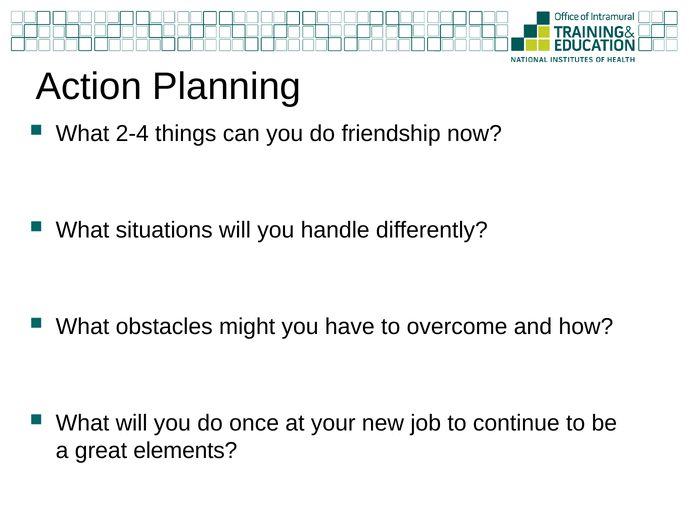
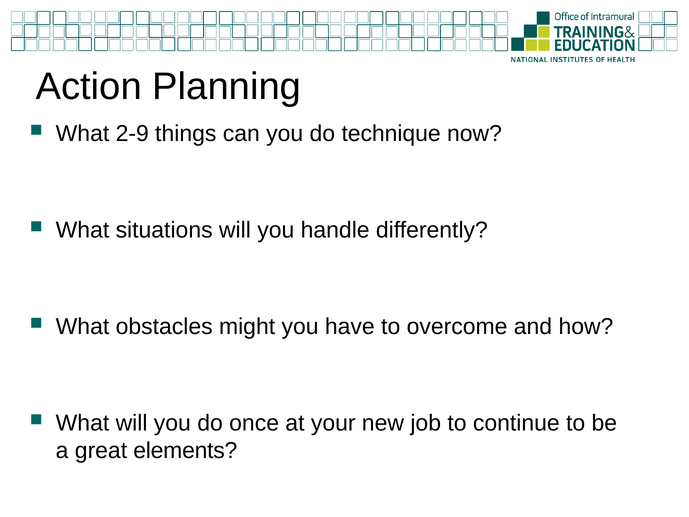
2-4: 2-4 -> 2-9
friendship: friendship -> technique
